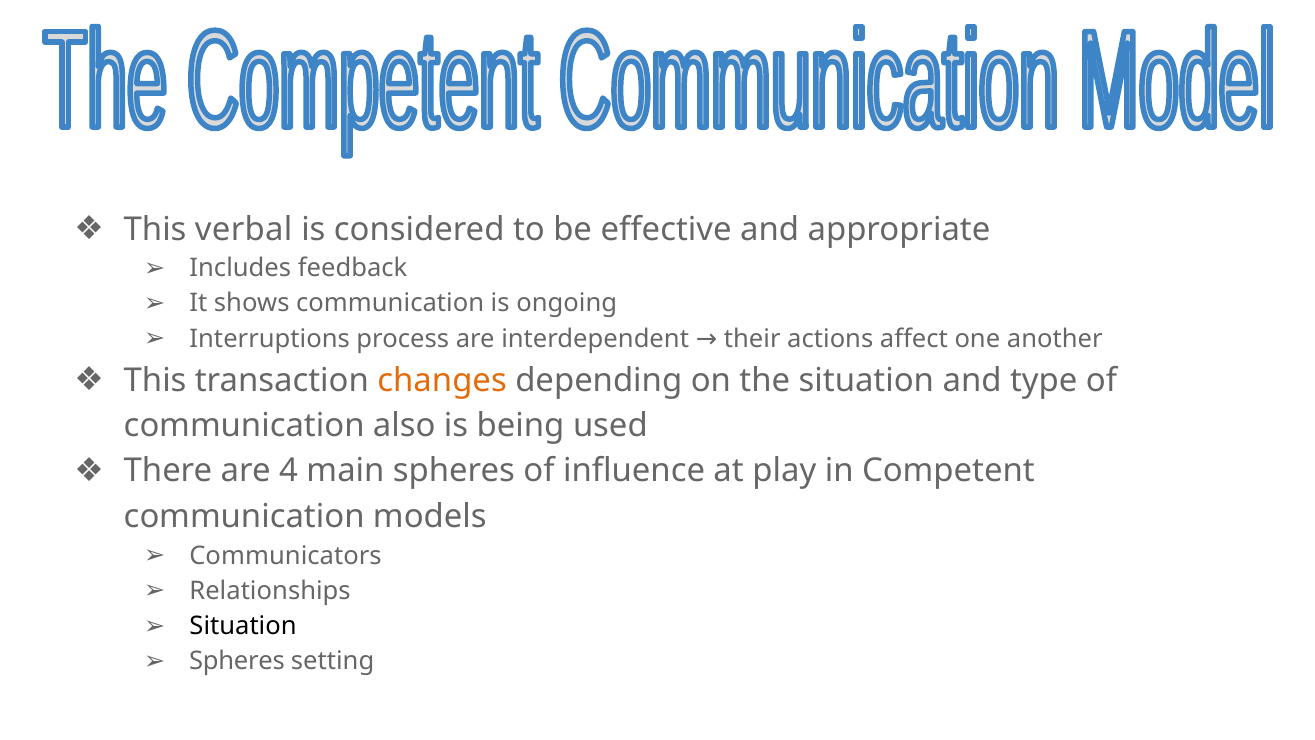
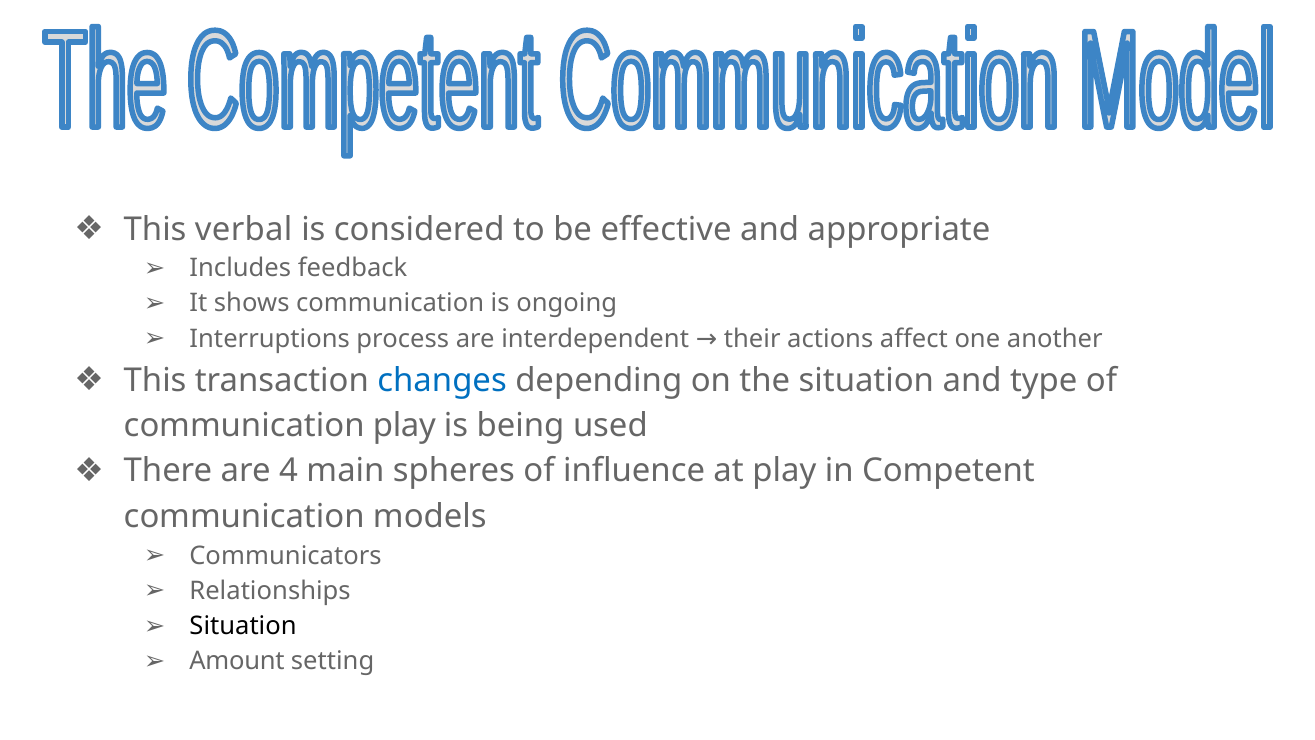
changes colour: orange -> blue
communication also: also -> play
Spheres at (237, 661): Spheres -> Amount
